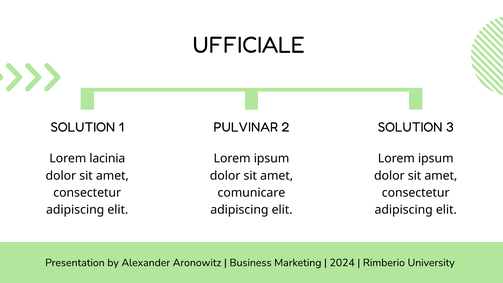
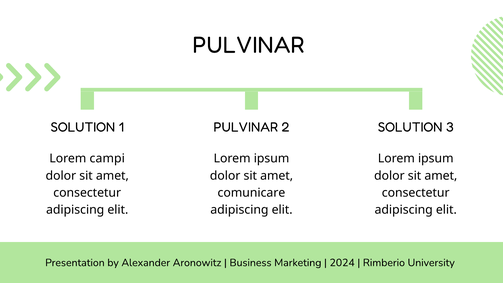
UFFICIALE at (249, 45): UFFICIALE -> PULVINAR
lacinia: lacinia -> campi
